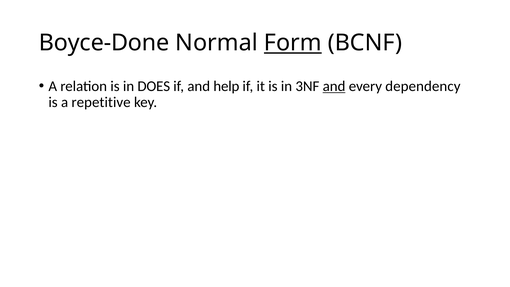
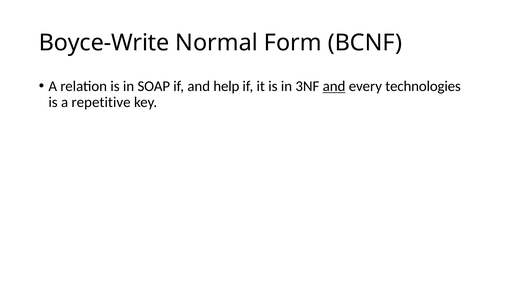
Boyce-Done: Boyce-Done -> Boyce-Write
Form underline: present -> none
DOES: DOES -> SOAP
dependency: dependency -> technologies
